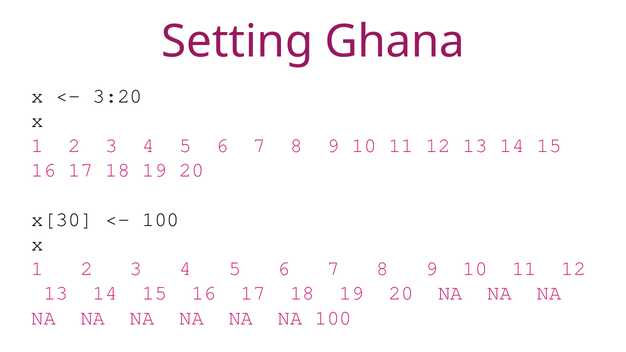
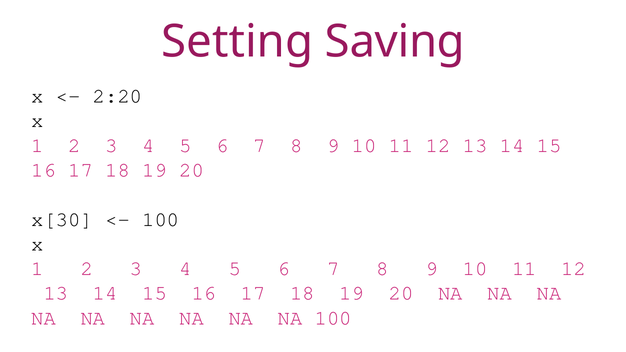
Ghana: Ghana -> Saving
3:20: 3:20 -> 2:20
